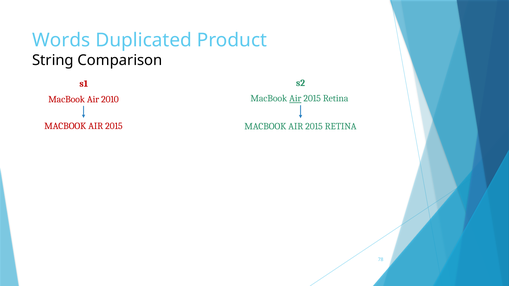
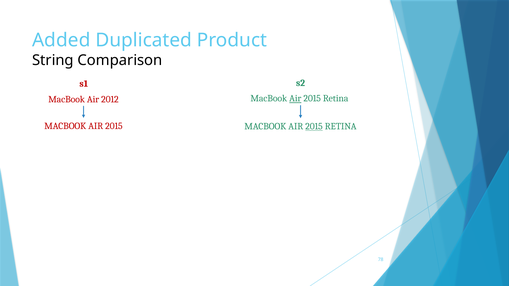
Words: Words -> Added
2010: 2010 -> 2012
2015 at (314, 127) underline: none -> present
